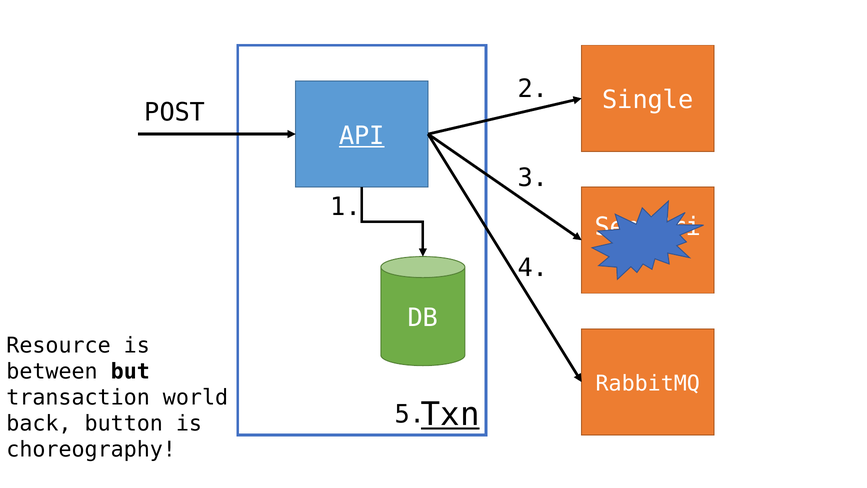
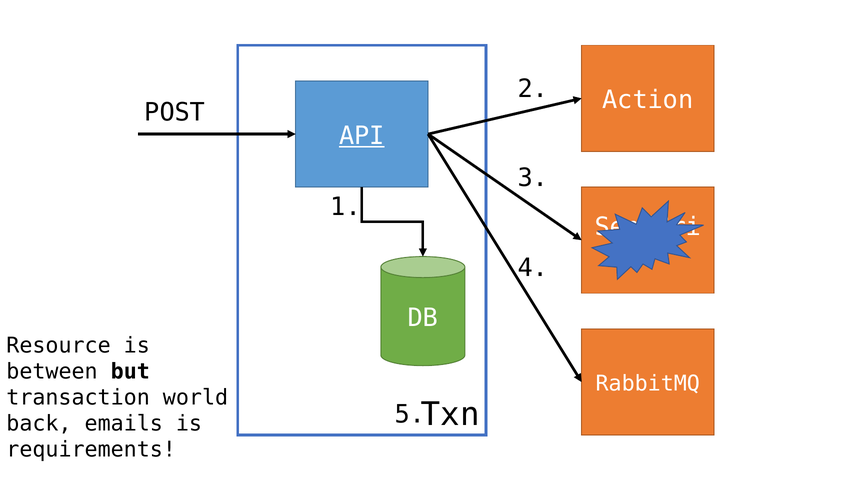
Single: Single -> Action
Txn underline: present -> none
button: button -> emails
choreography: choreography -> requirements
